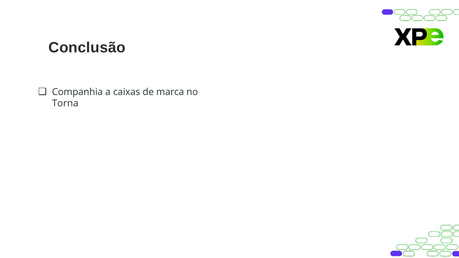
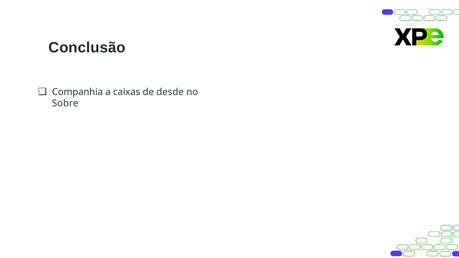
marca: marca -> desde
Torna: Torna -> Sobre
